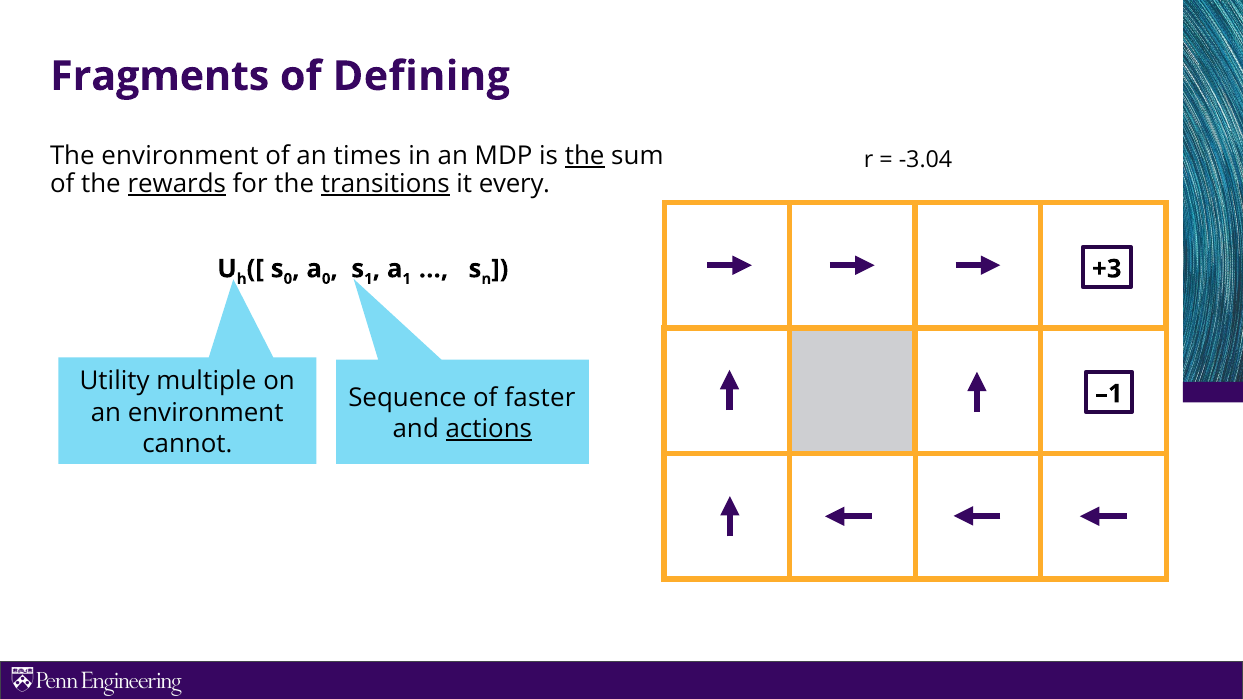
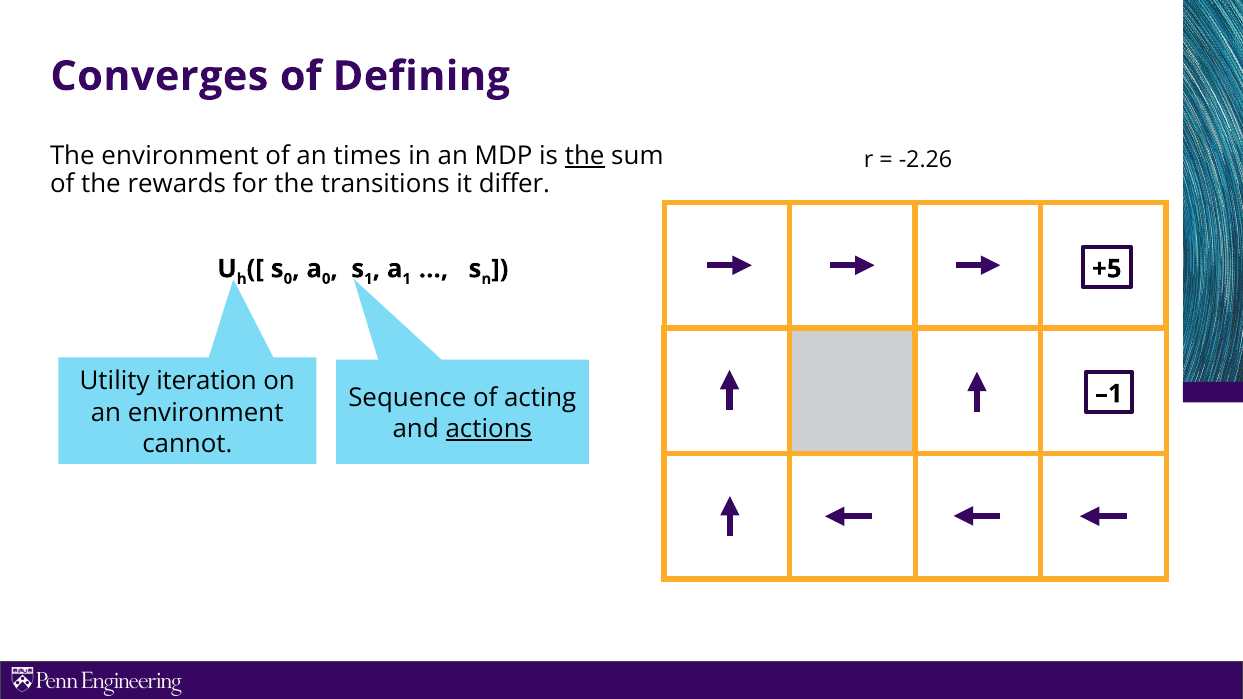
Fragments: Fragments -> Converges
-3.04: -3.04 -> -2.26
rewards underline: present -> none
transitions underline: present -> none
every: every -> differ
+3: +3 -> +5
multiple: multiple -> iteration
faster: faster -> acting
